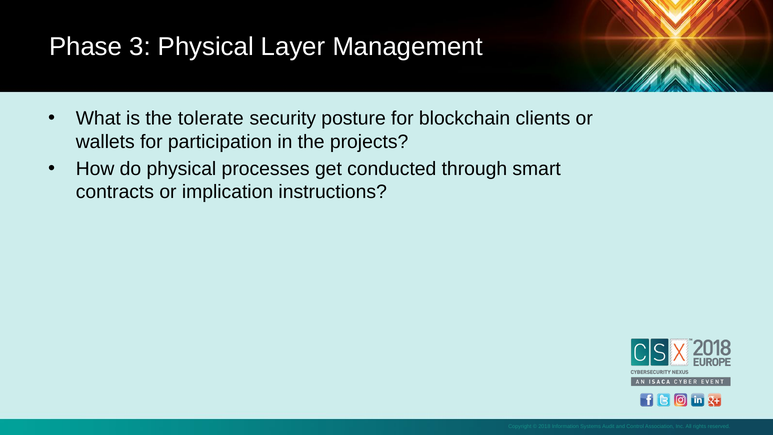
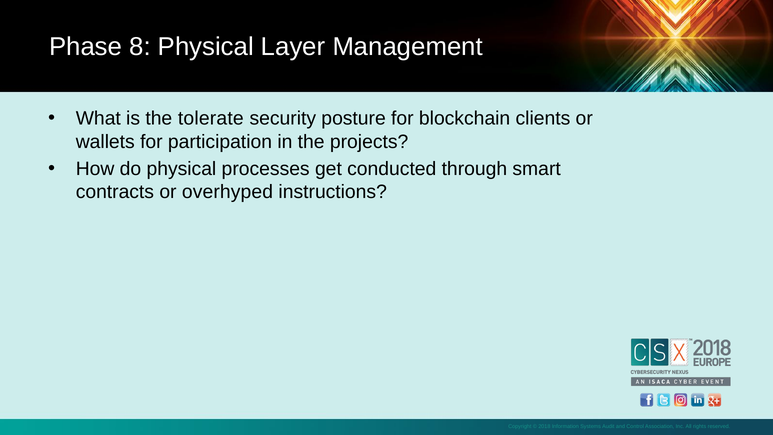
3: 3 -> 8
implication: implication -> overhyped
